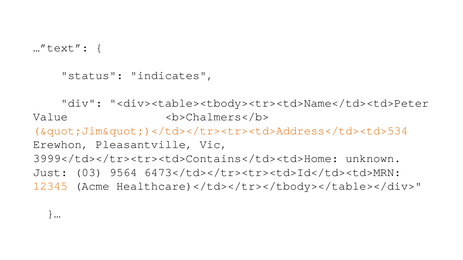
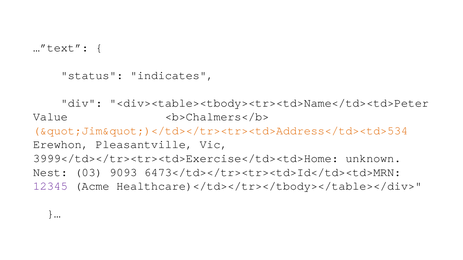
3999</td></tr><tr><td>Contains</td><td>Home: 3999</td></tr><tr><td>Contains</td><td>Home -> 3999</td></tr><tr><td>Exercise</td><td>Home
Just: Just -> Nest
9564: 9564 -> 9093
12345 colour: orange -> purple
